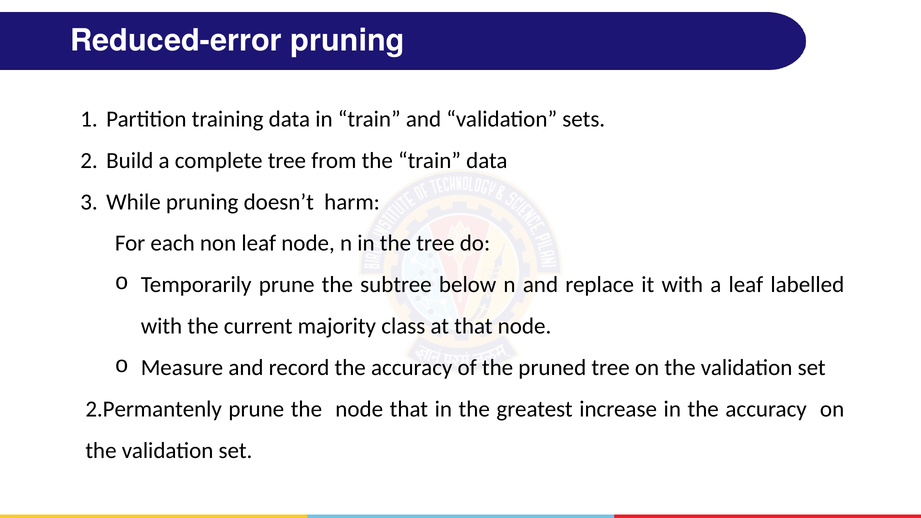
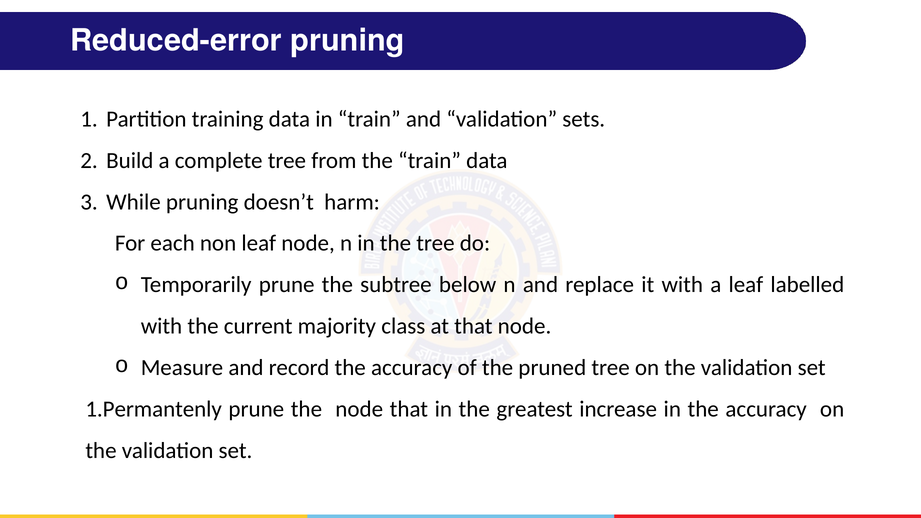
2.Permantenly: 2.Permantenly -> 1.Permantenly
